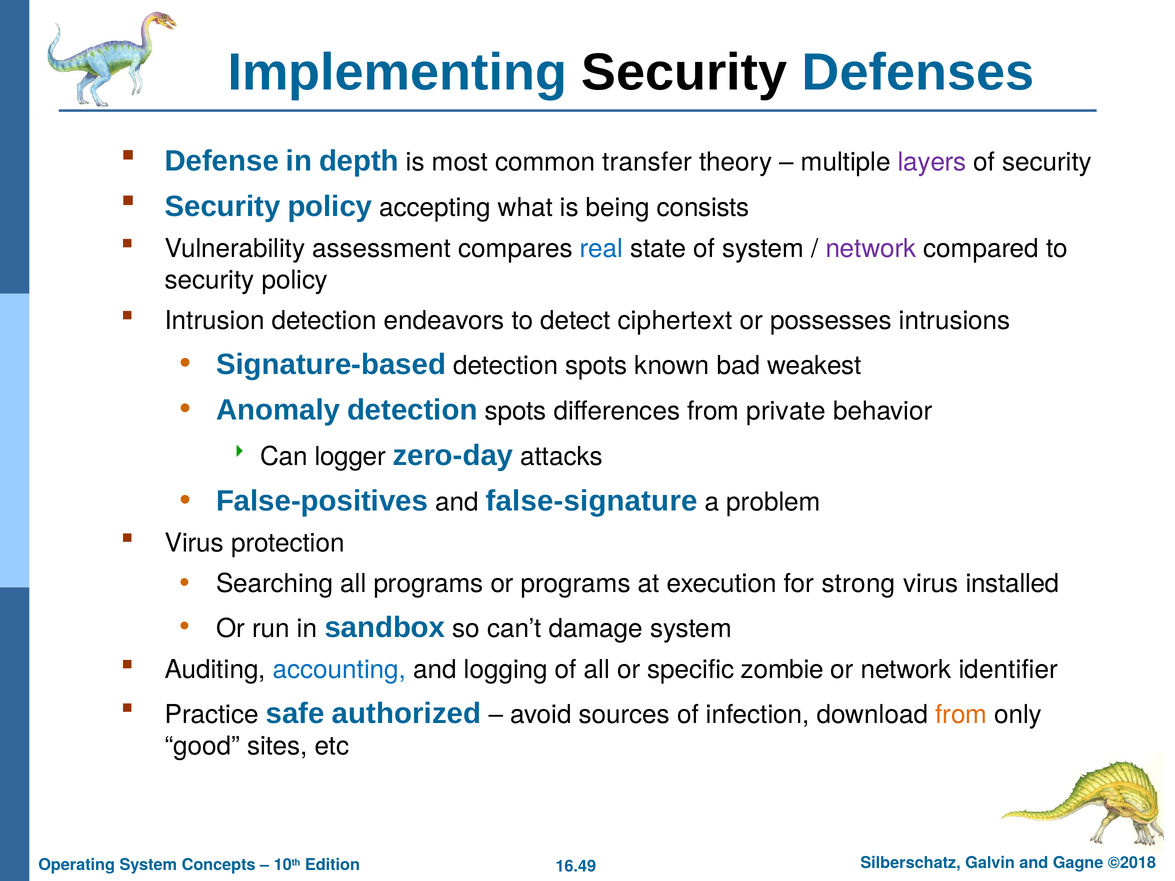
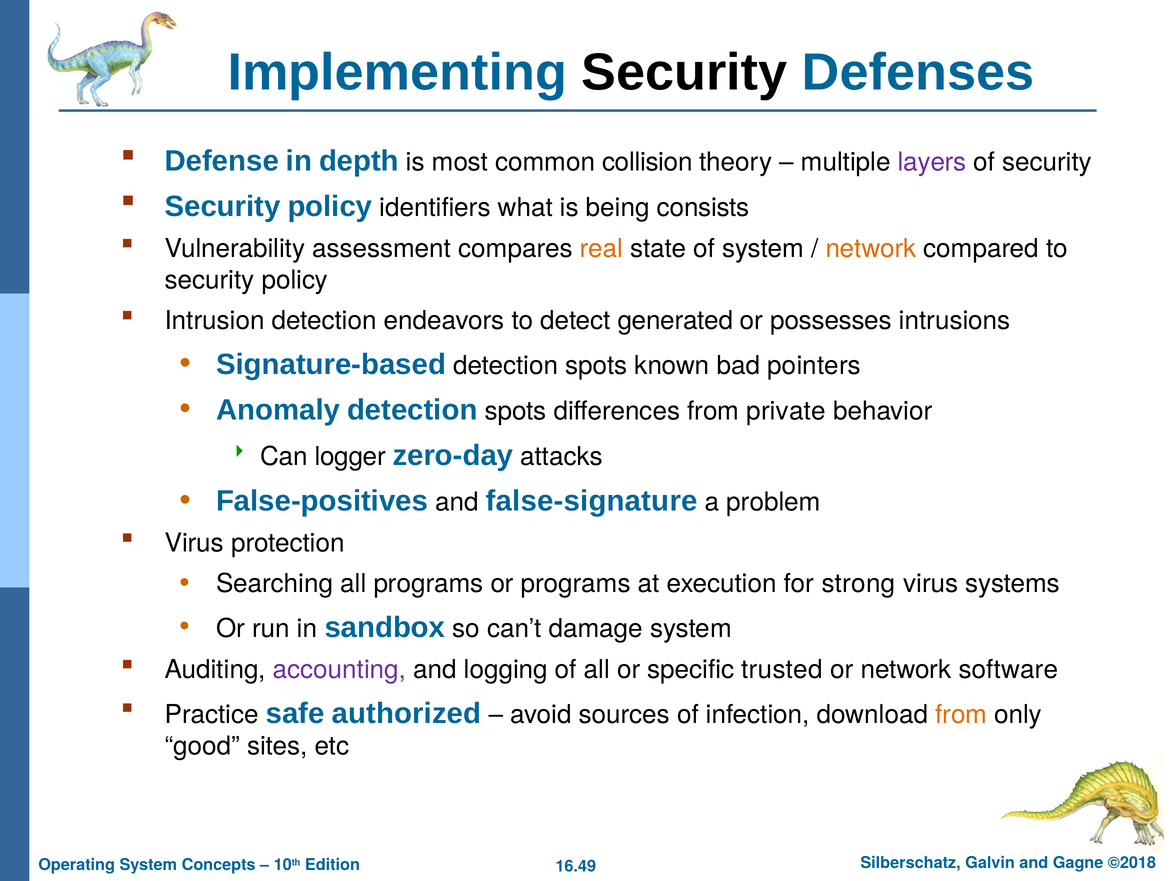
transfer: transfer -> collision
accepting: accepting -> identifiers
real colour: blue -> orange
network at (871, 249) colour: purple -> orange
ciphertext: ciphertext -> generated
weakest: weakest -> pointers
installed: installed -> systems
accounting colour: blue -> purple
zombie: zombie -> trusted
identifier: identifier -> software
